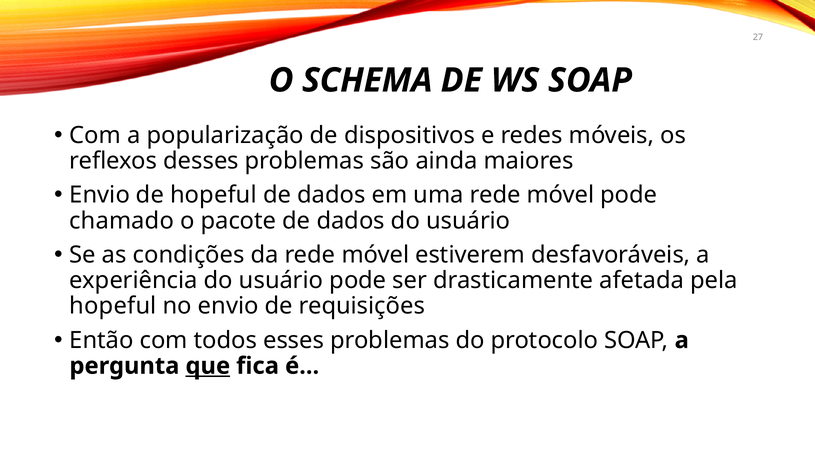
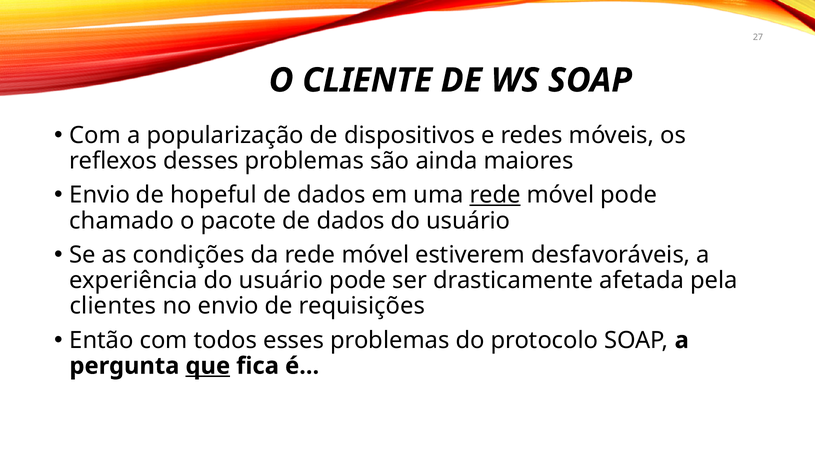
SCHEMA: SCHEMA -> CLIENTE
rede at (495, 195) underline: none -> present
hopeful at (113, 306): hopeful -> clientes
